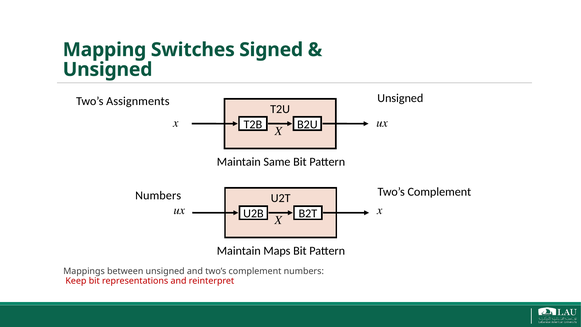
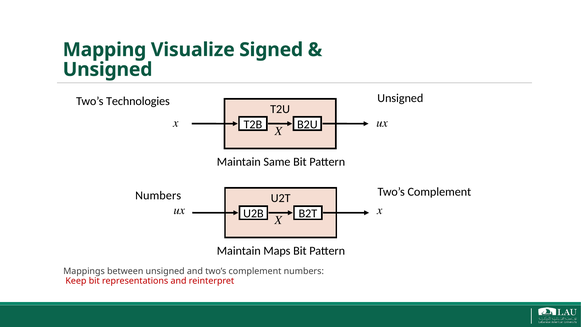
Switches: Switches -> Visualize
Assignments: Assignments -> Technologies
